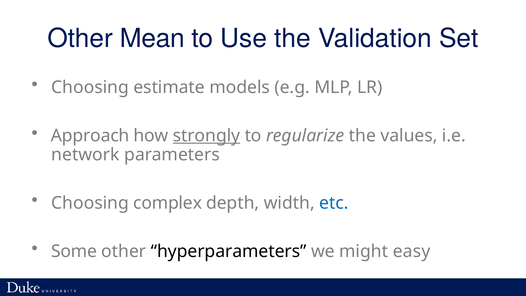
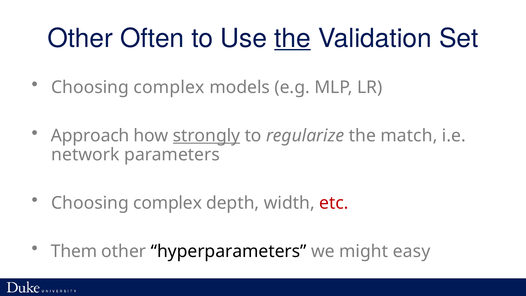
Mean: Mean -> Often
the at (293, 38) underline: none -> present
estimate at (169, 87): estimate -> complex
values: values -> match
etc colour: blue -> red
Some: Some -> Them
